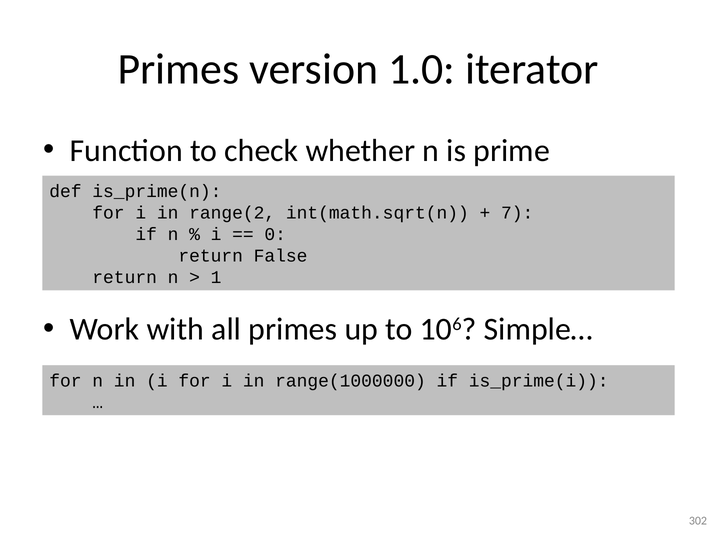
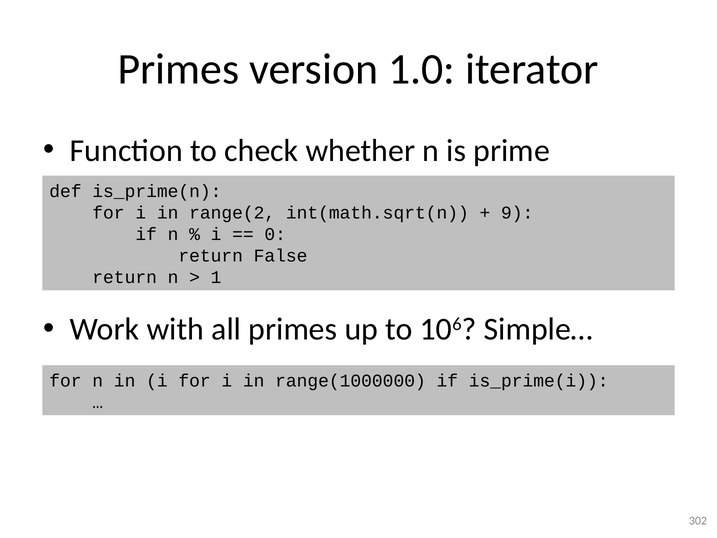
7: 7 -> 9
